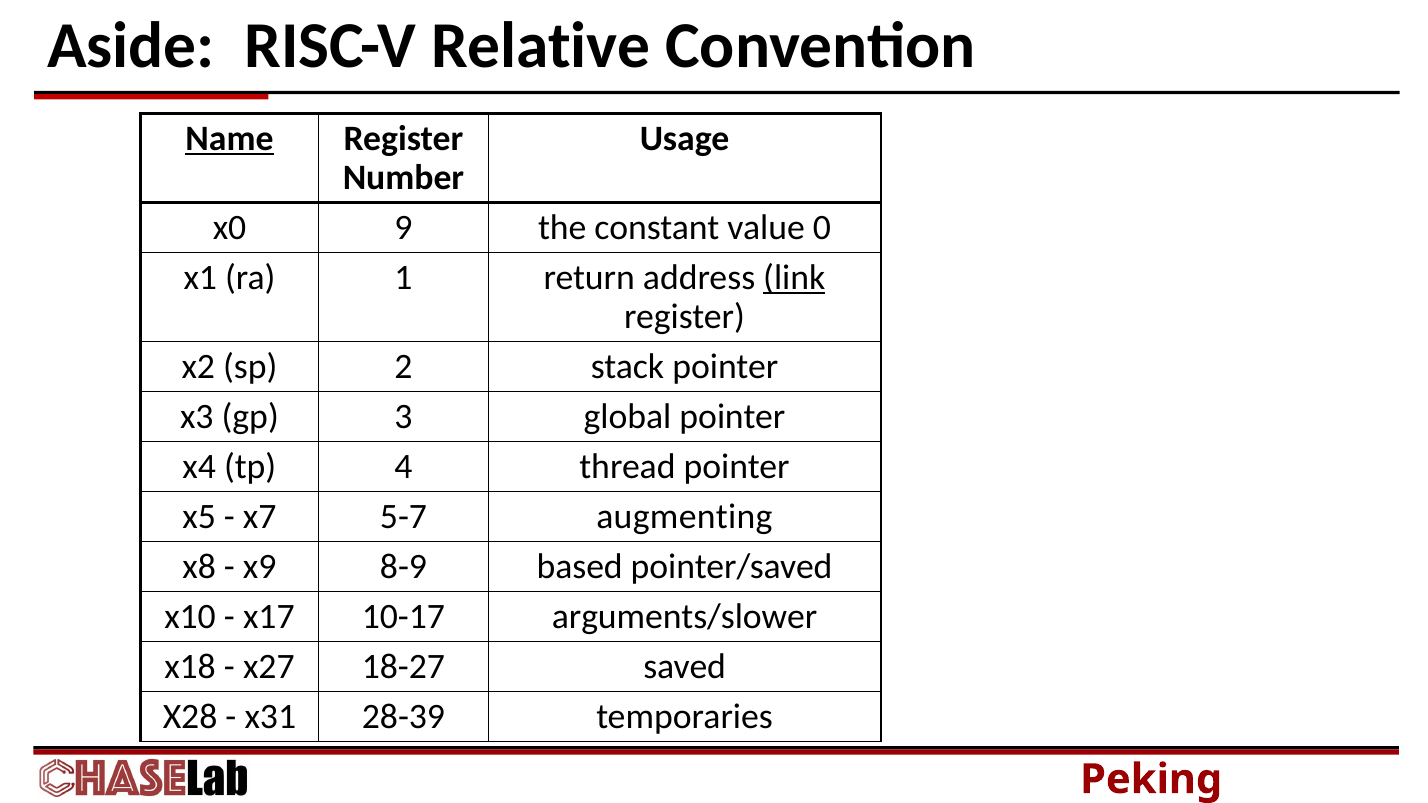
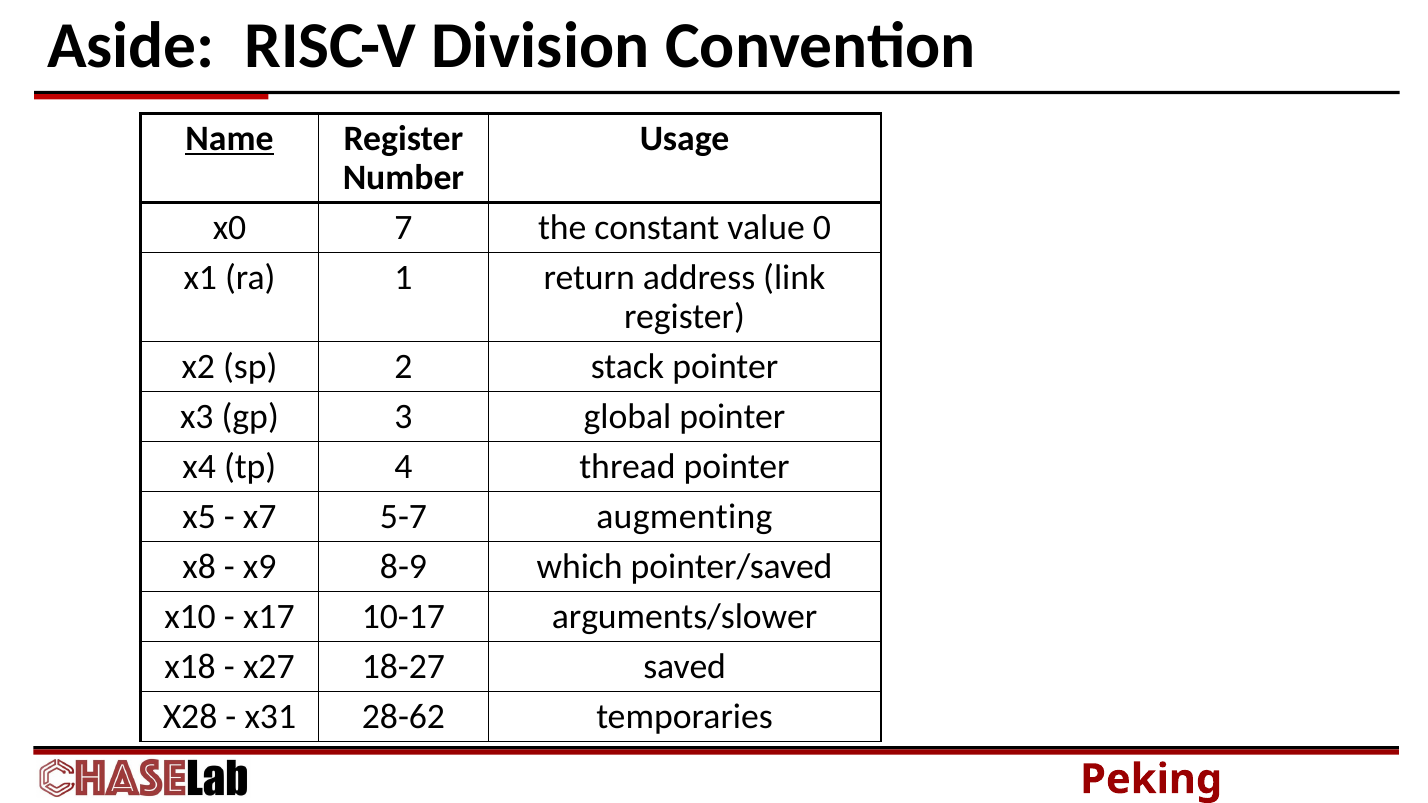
Relative: Relative -> Division
9: 9 -> 7
link underline: present -> none
based: based -> which
28-39: 28-39 -> 28-62
